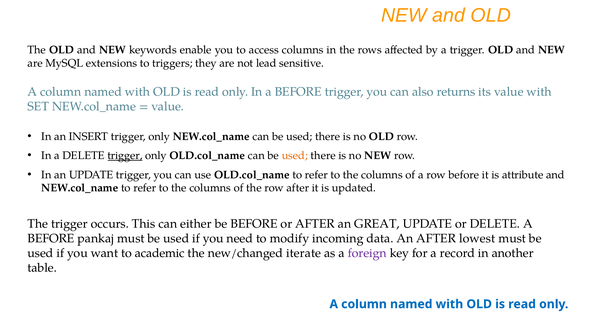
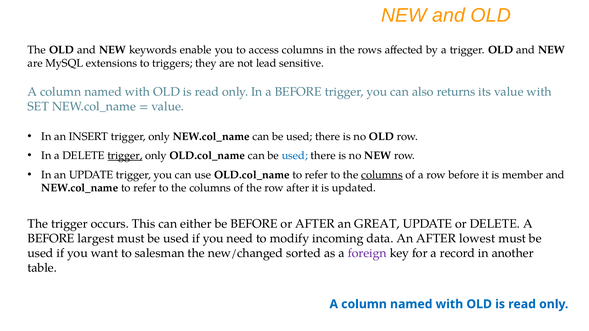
used at (295, 156) colour: orange -> blue
columns at (382, 175) underline: none -> present
attribute: attribute -> member
pankaj: pankaj -> largest
academic: academic -> salesman
iterate: iterate -> sorted
